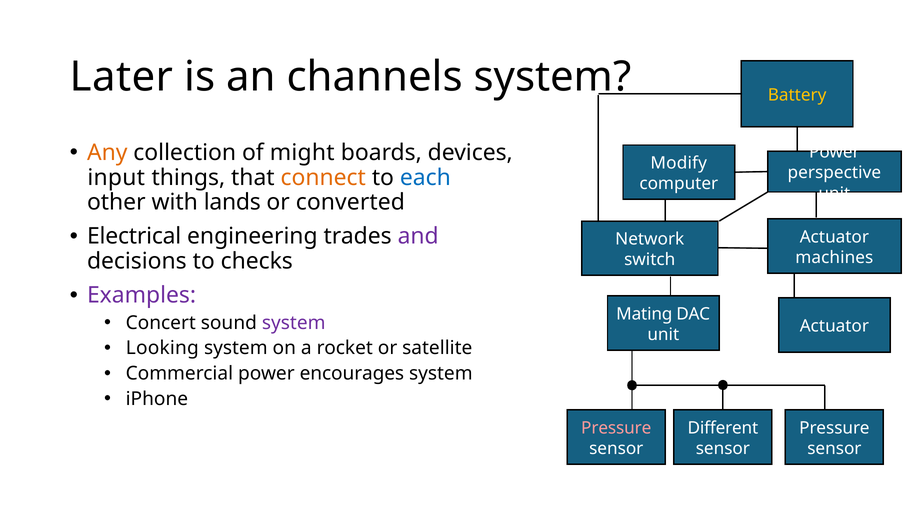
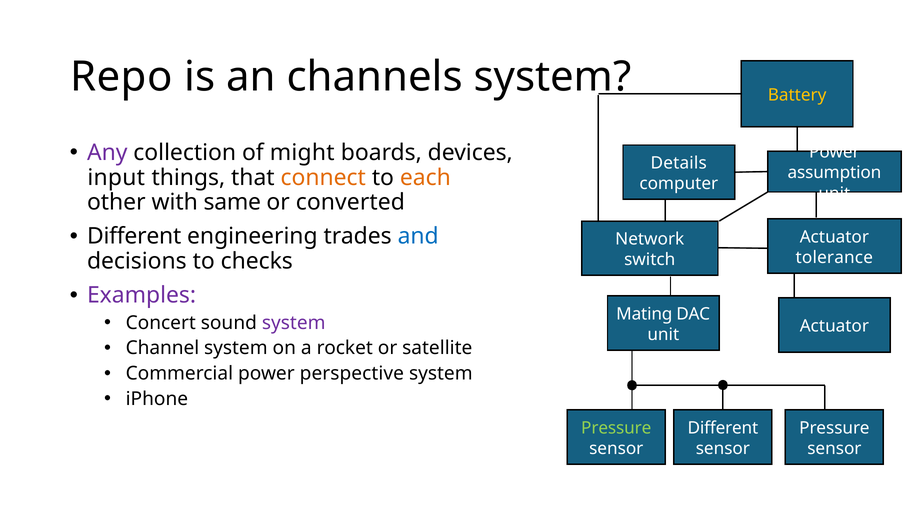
Later: Later -> Repo
Any colour: orange -> purple
Modify: Modify -> Details
perspective: perspective -> assumption
each colour: blue -> orange
lands: lands -> same
Electrical at (134, 237): Electrical -> Different
and colour: purple -> blue
machines: machines -> tolerance
Looking: Looking -> Channel
encourages: encourages -> perspective
Pressure at (616, 428) colour: pink -> light green
